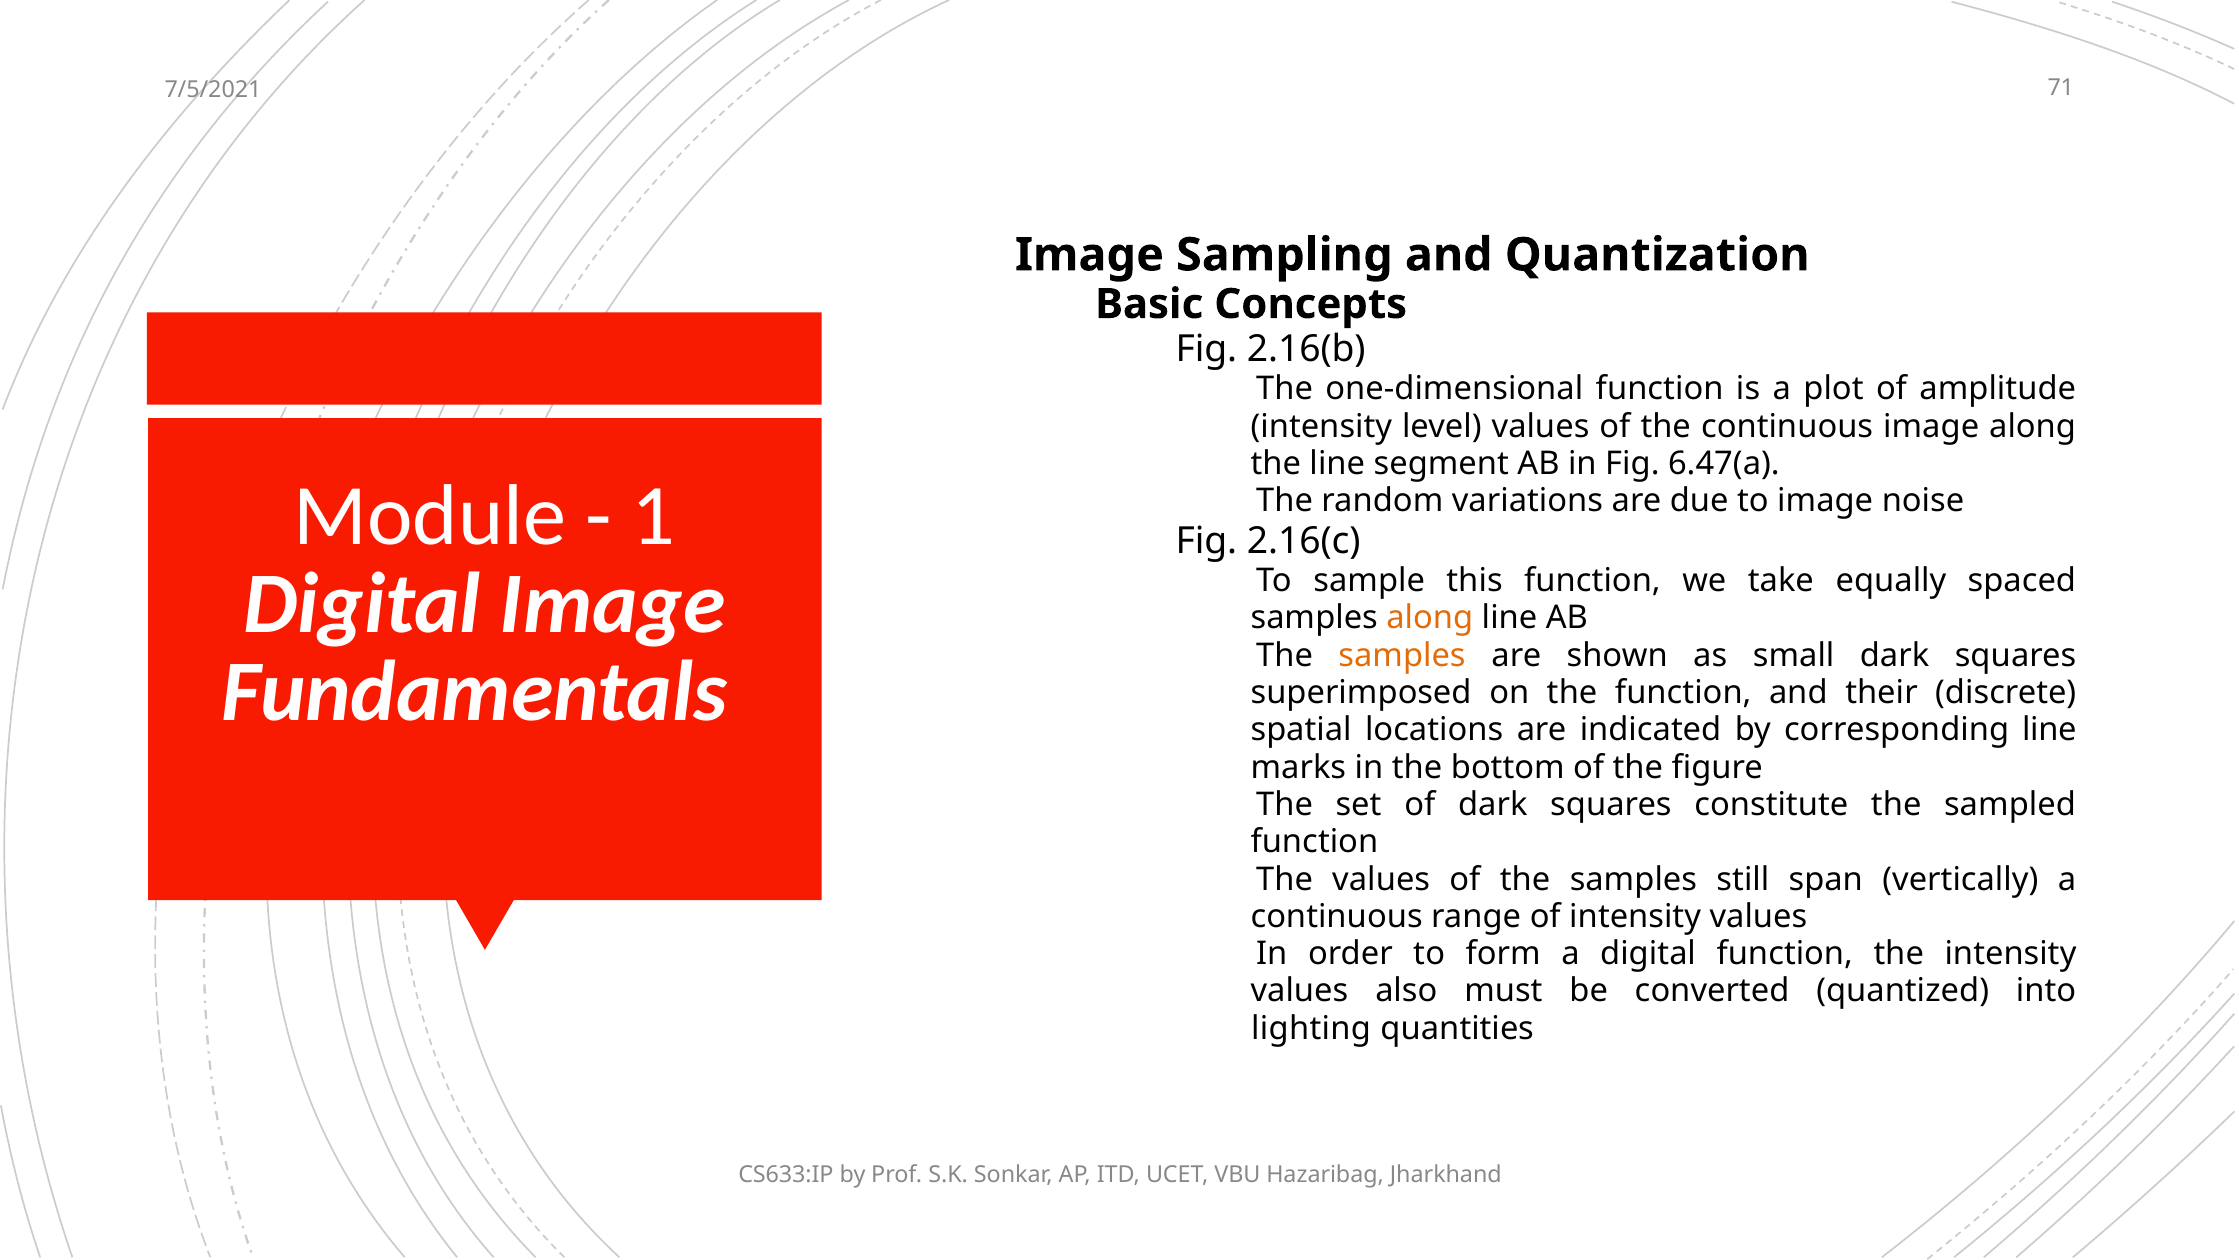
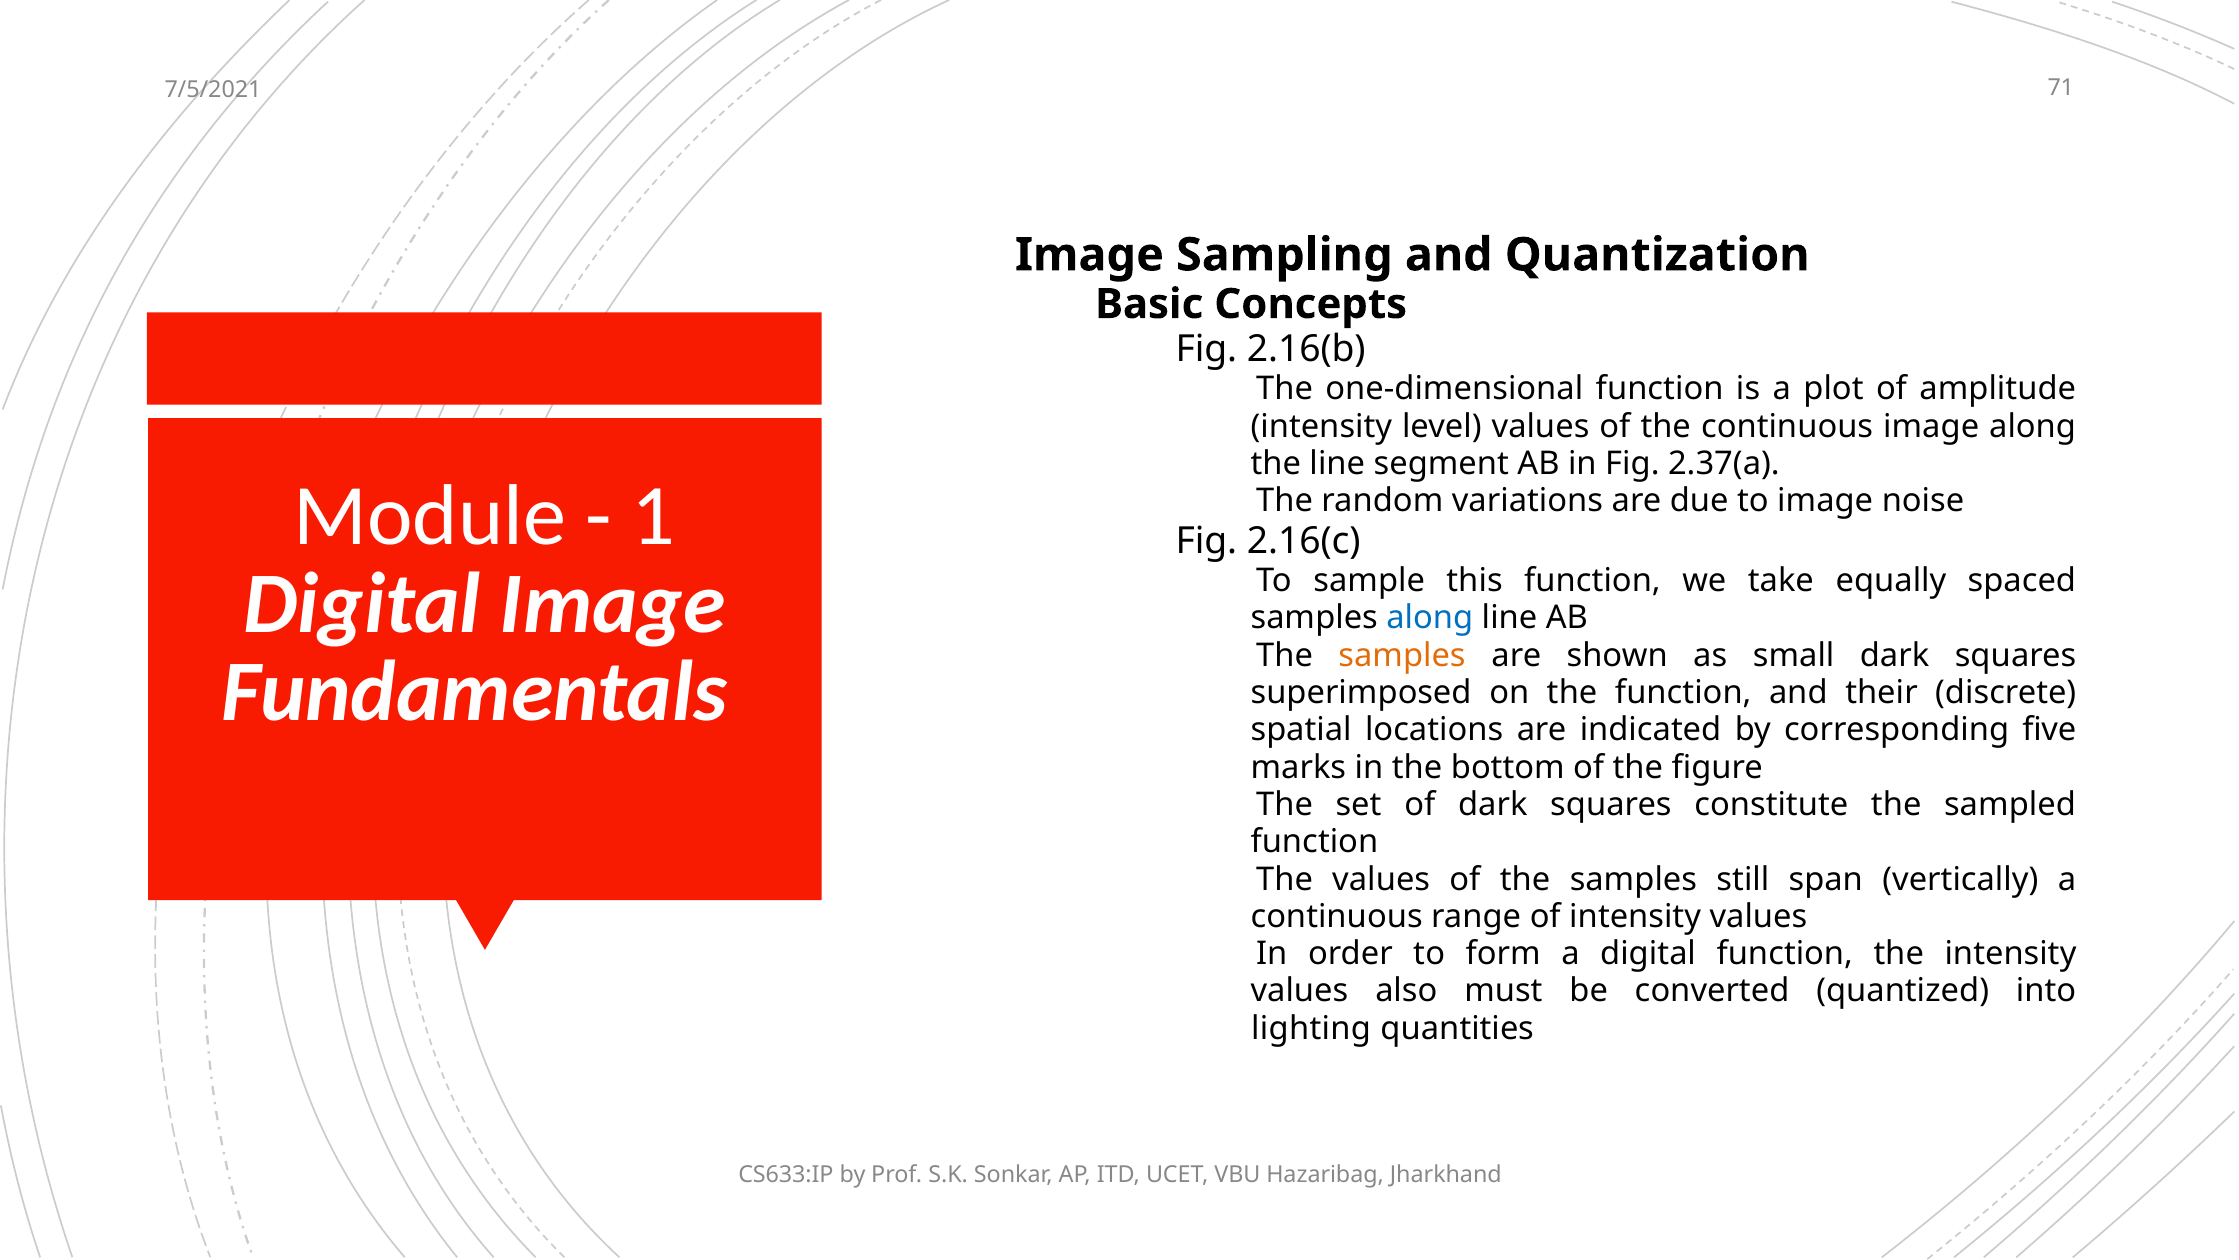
6.47(a: 6.47(a -> 2.37(a
along at (1430, 618) colour: orange -> blue
corresponding line: line -> five
